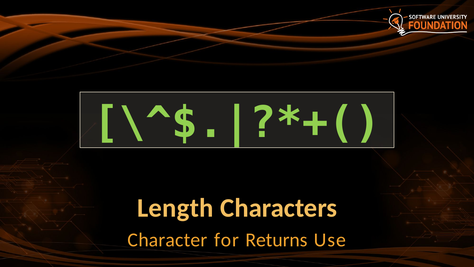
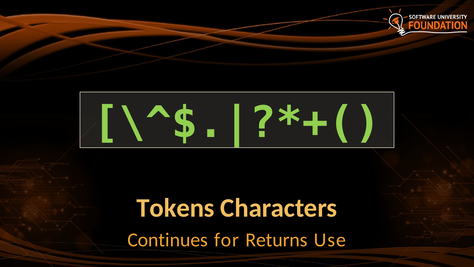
Length: Length -> Tokens
Character: Character -> Continues
